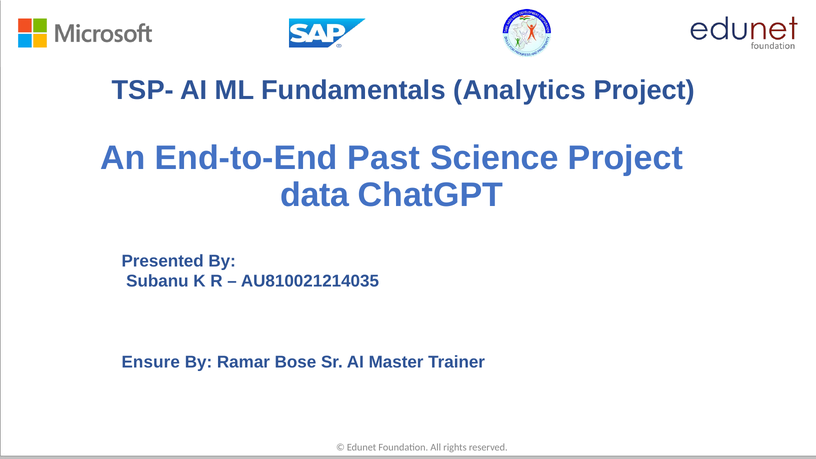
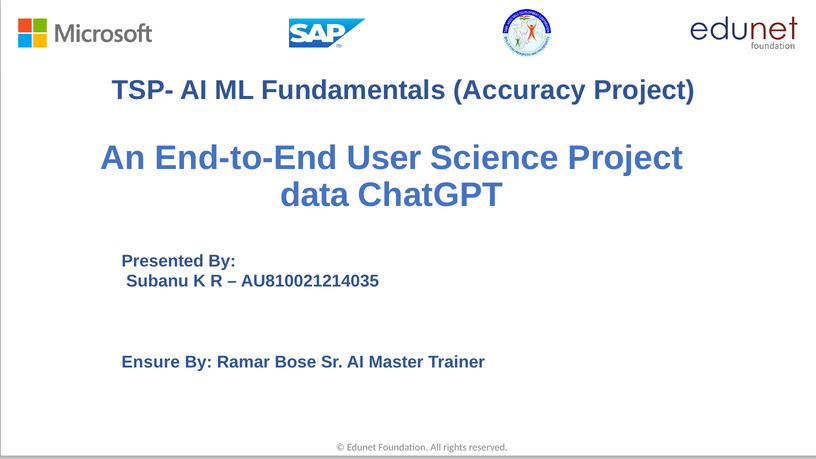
Analytics: Analytics -> Accuracy
Past: Past -> User
